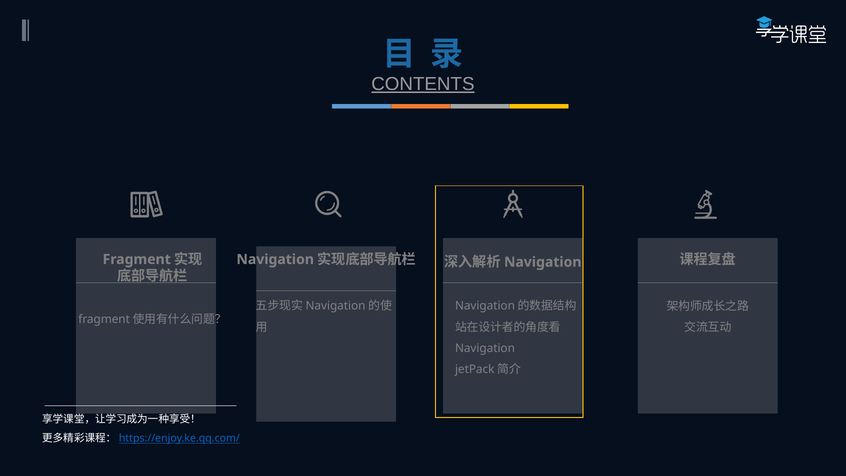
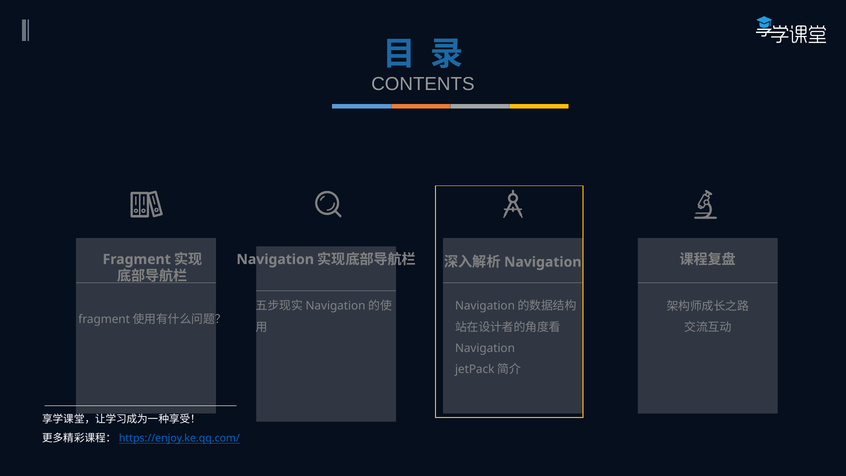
CONTENTS underline: present -> none
